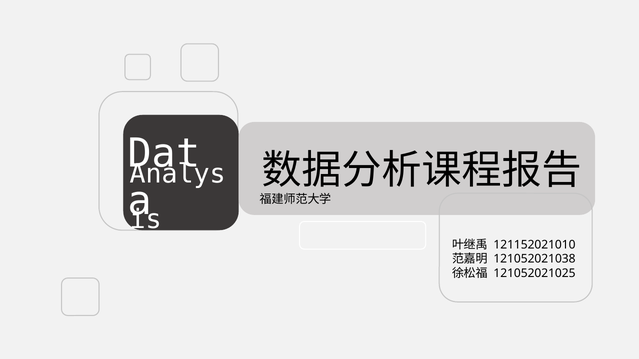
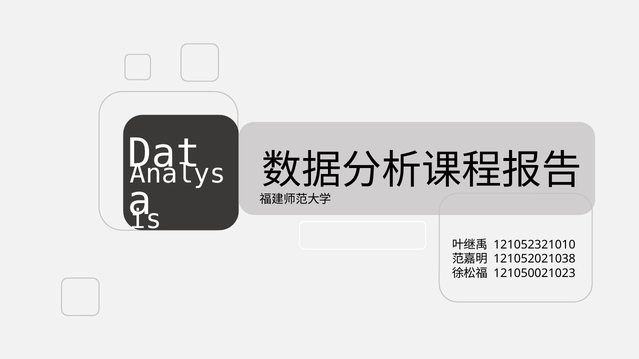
121152021010: 121152021010 -> 121052321010
121052021025: 121052021025 -> 121050021023
